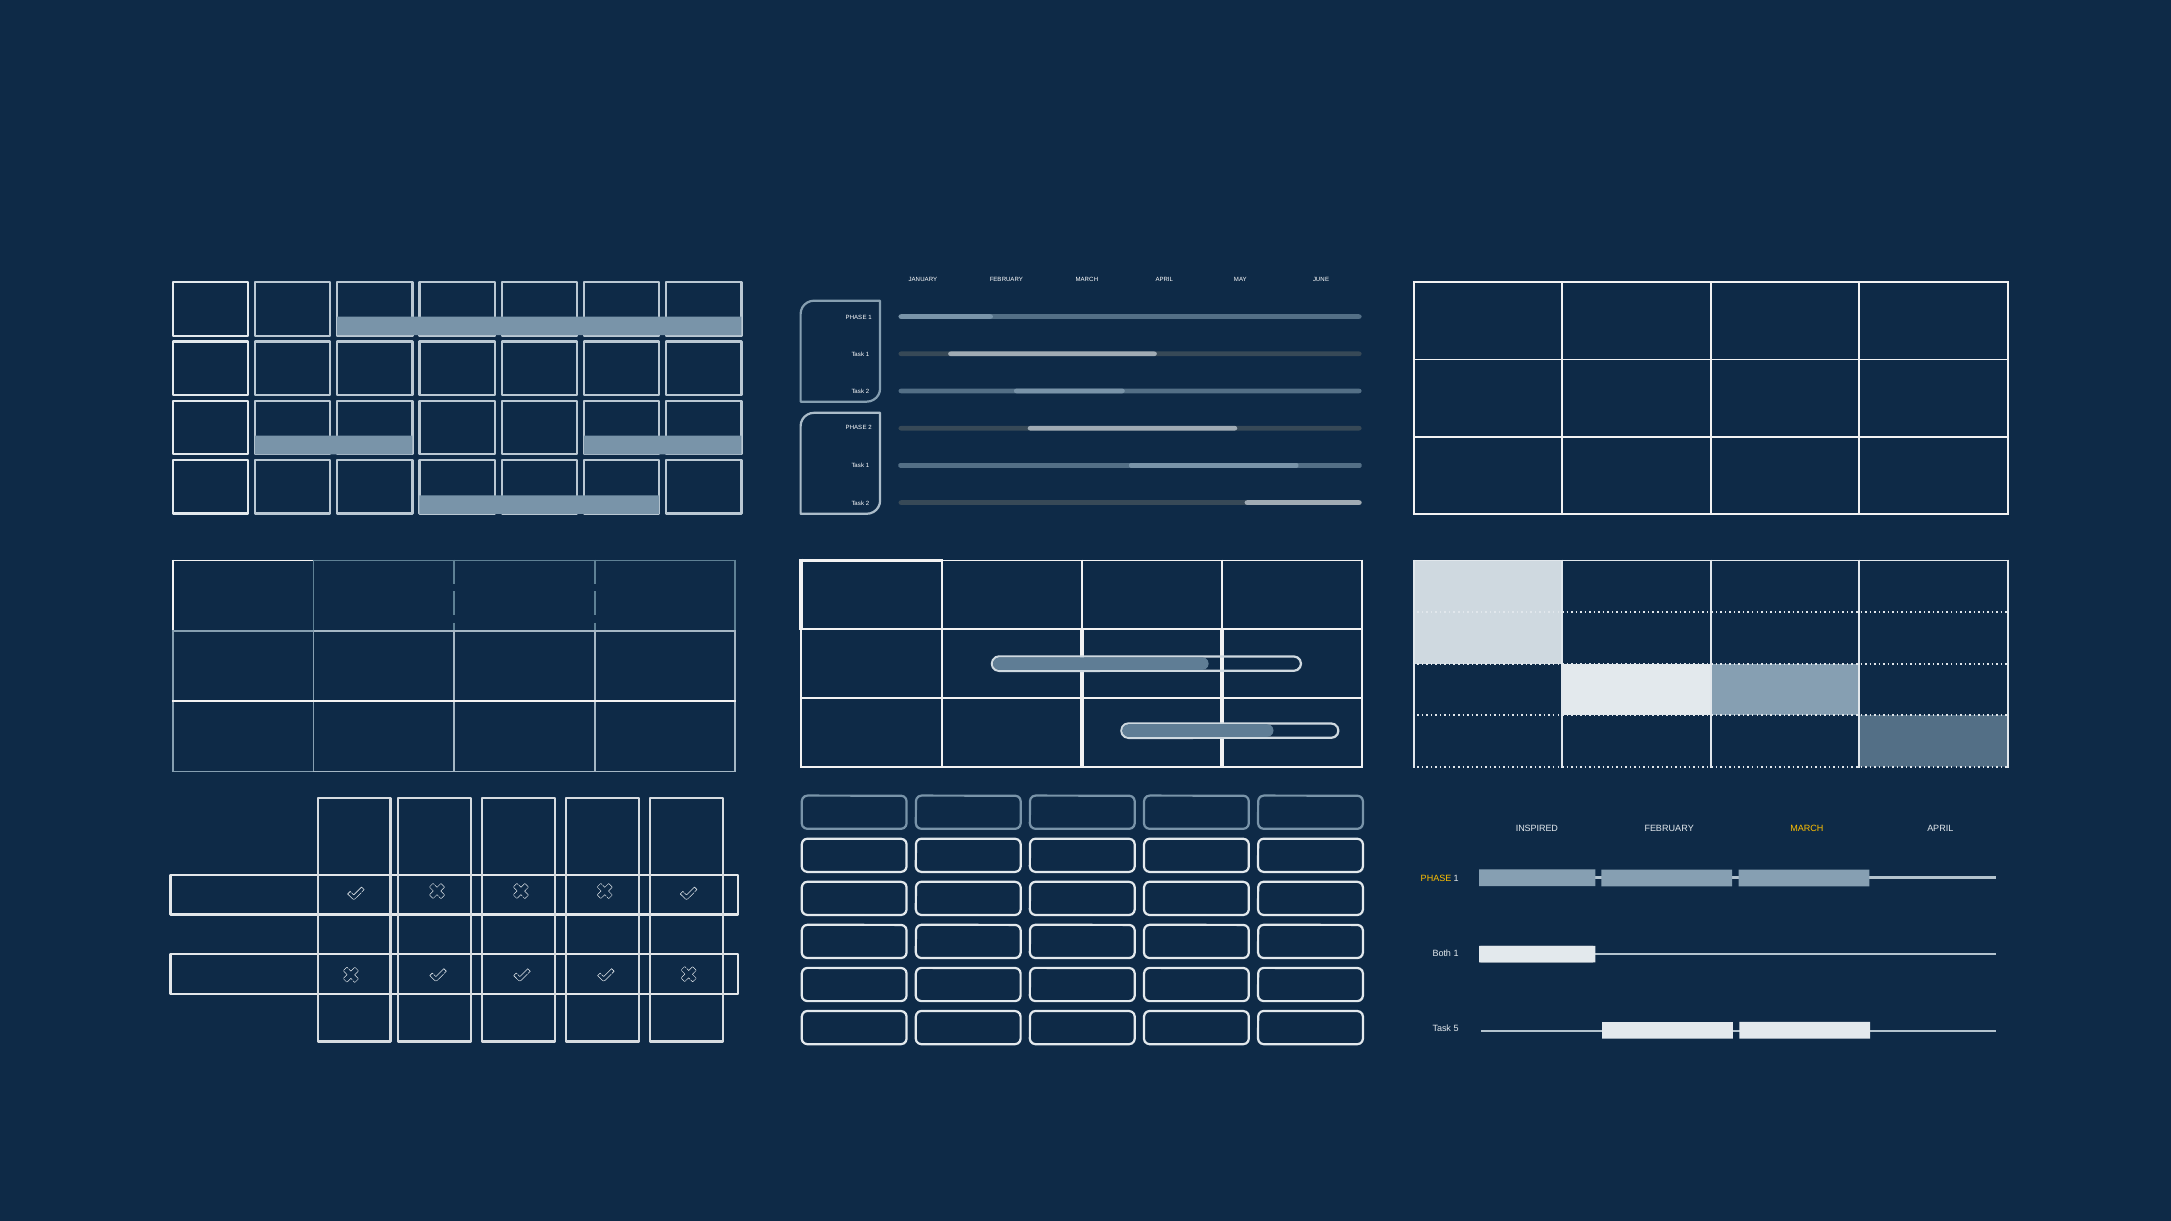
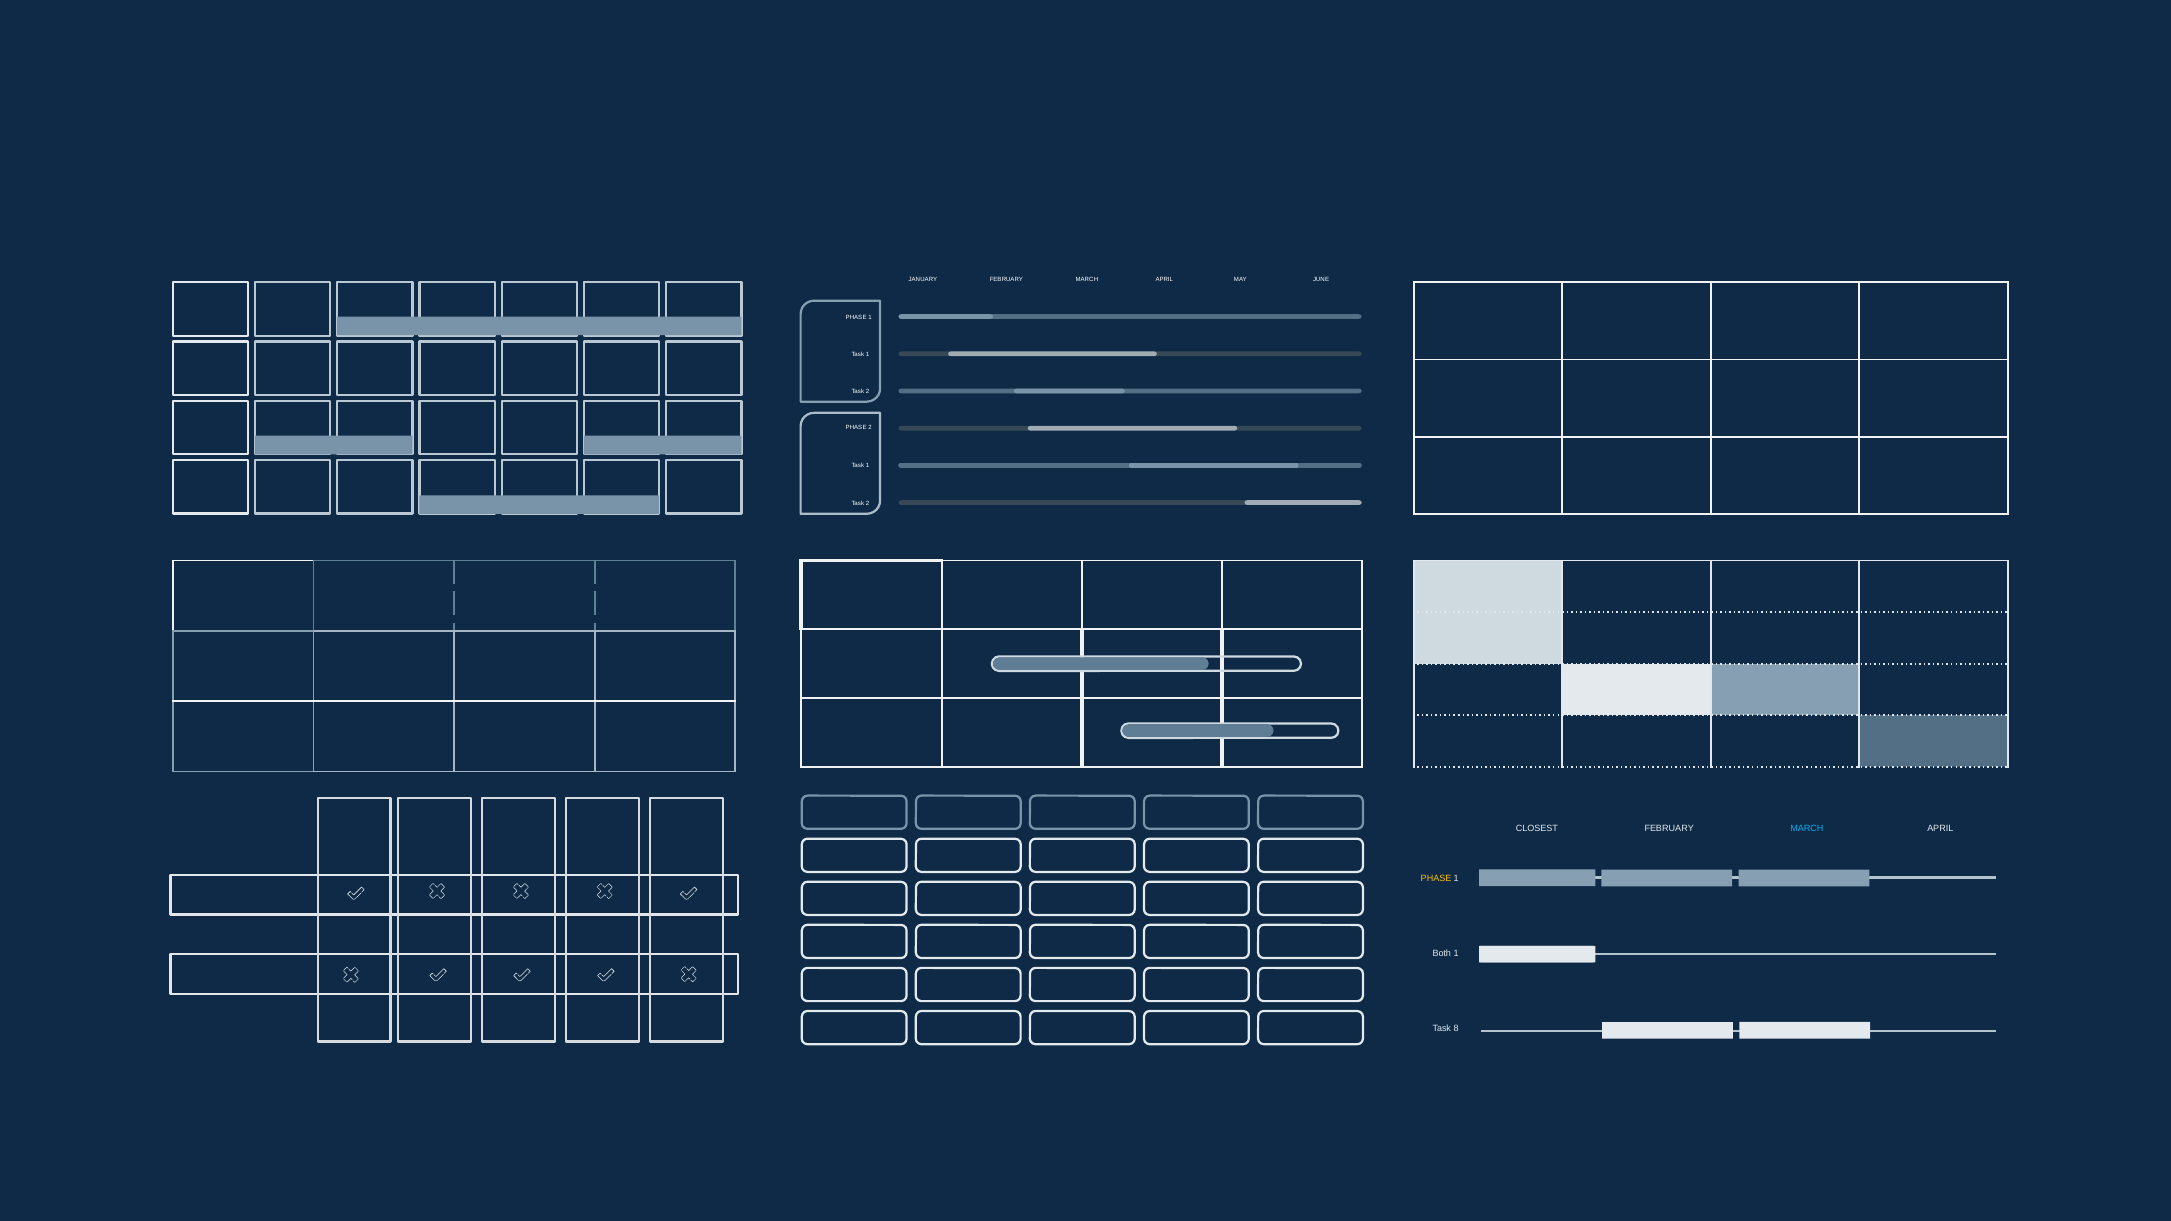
INSPIRED: INSPIRED -> CLOSEST
MARCH at (1807, 828) colour: yellow -> light blue
5: 5 -> 8
